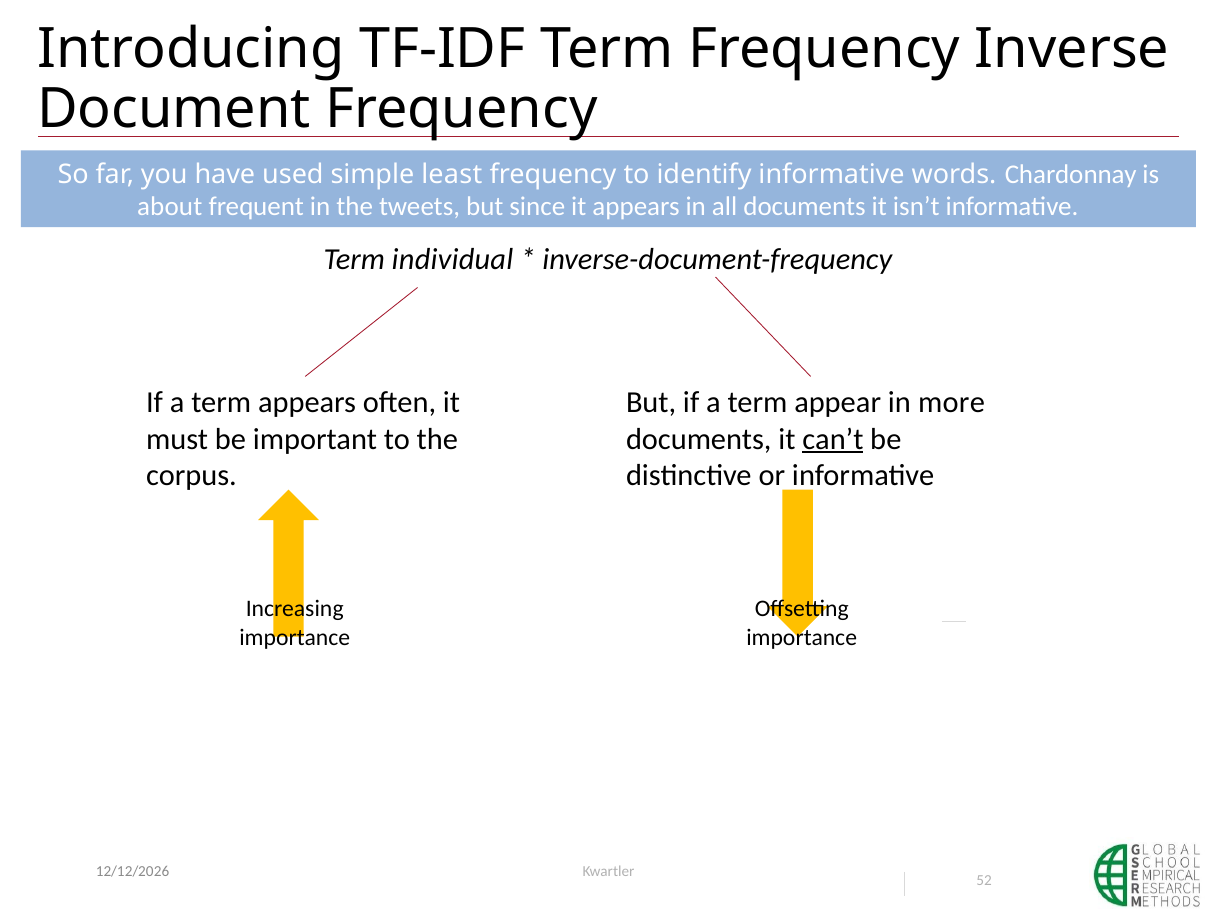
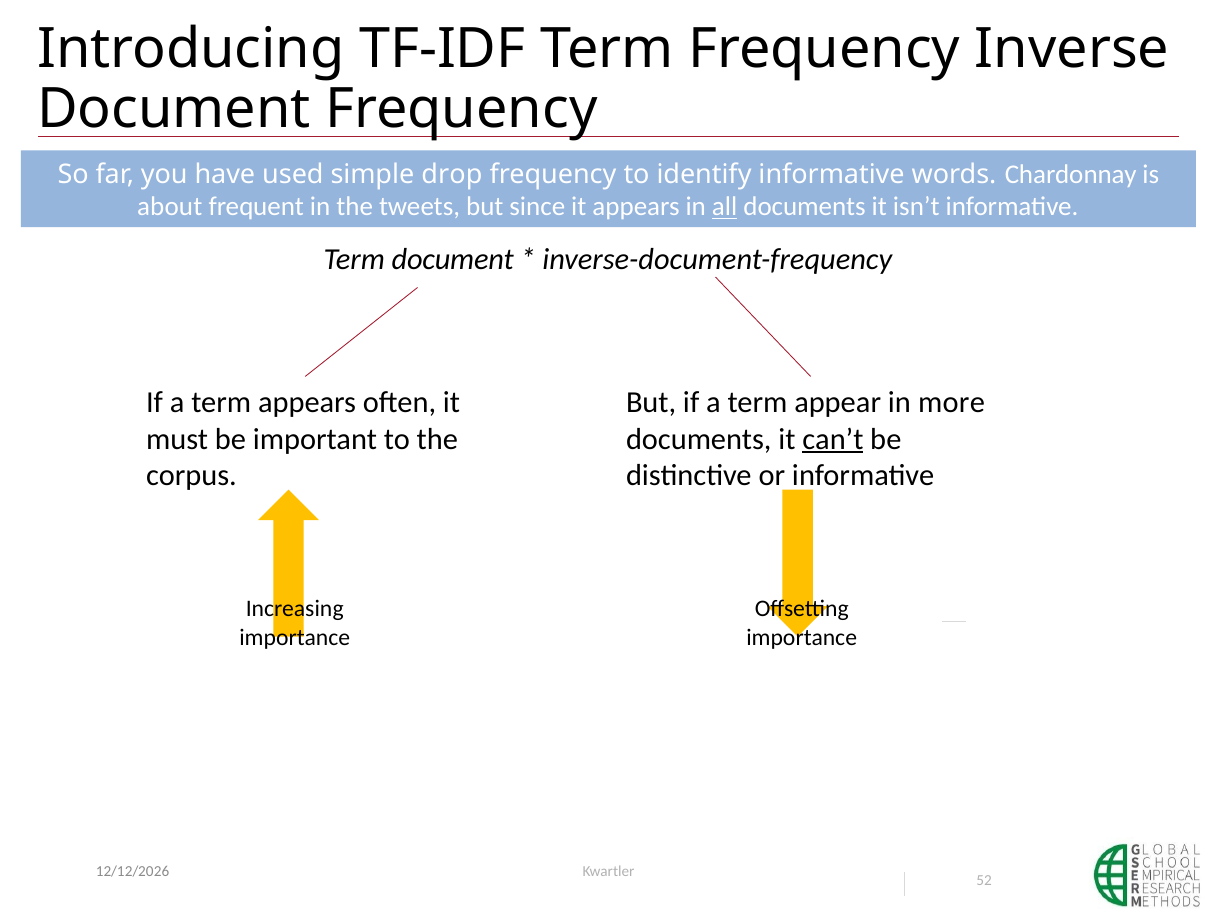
least: least -> drop
all underline: none -> present
Term individual: individual -> document
